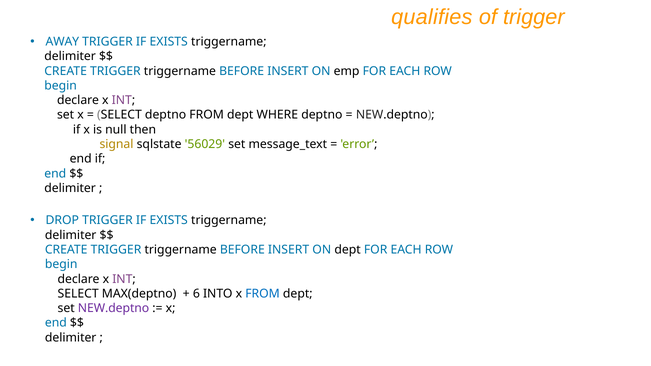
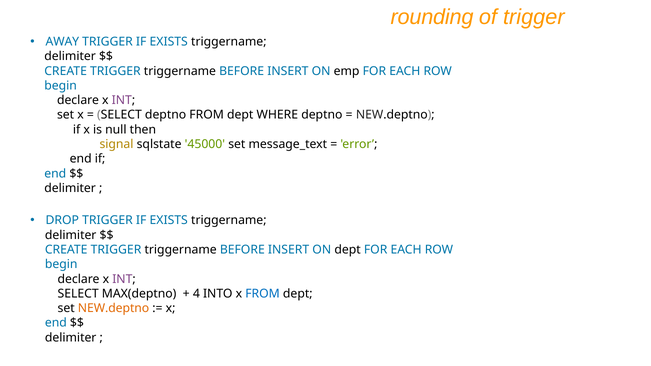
qualifies: qualifies -> rounding
56029: 56029 -> 45000
6: 6 -> 4
NEW.deptno at (114, 308) colour: purple -> orange
